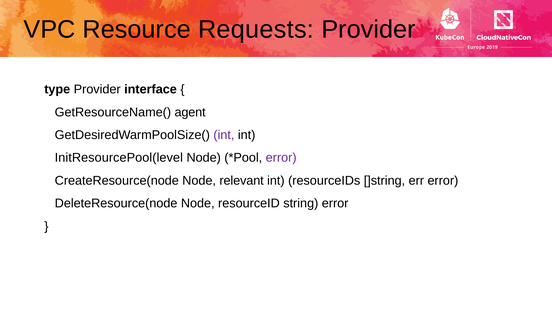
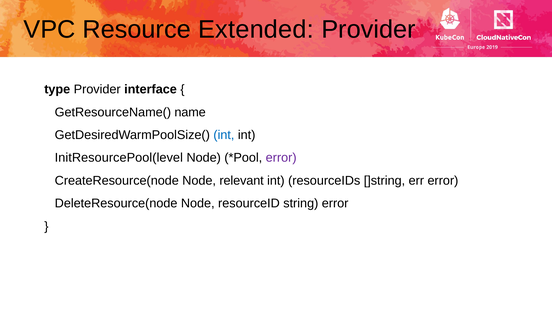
Requests: Requests -> Extended
agent: agent -> name
int at (224, 135) colour: purple -> blue
